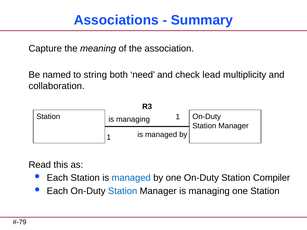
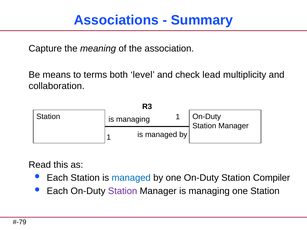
named: named -> means
string: string -> terms
need: need -> level
Station at (123, 191) colour: blue -> purple
